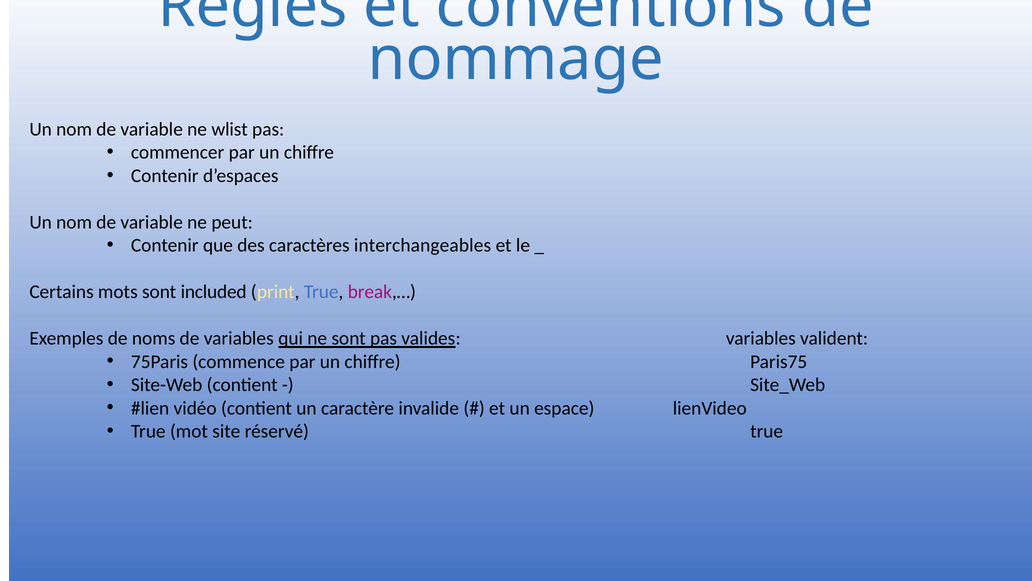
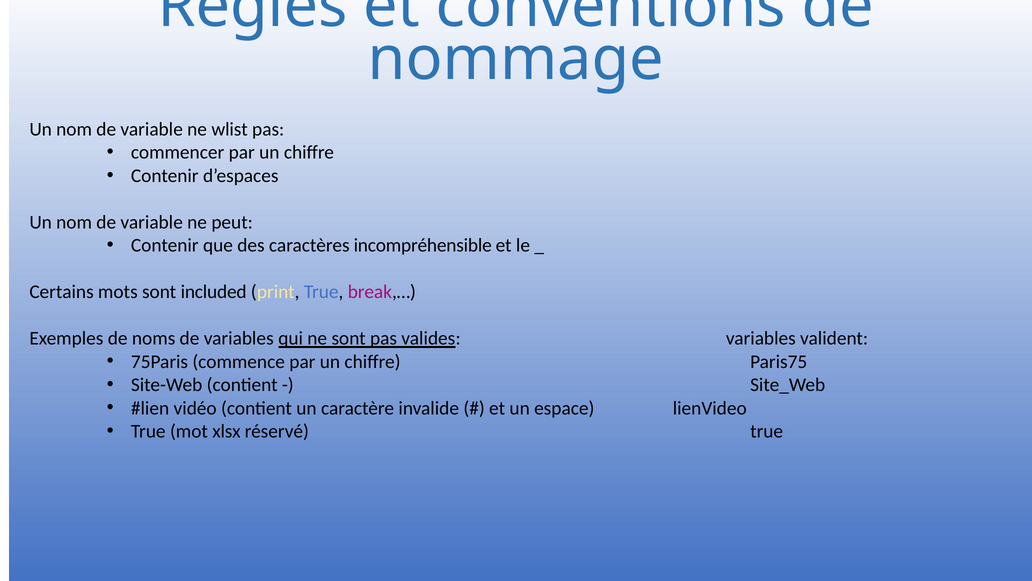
interchangeables: interchangeables -> incompréhensible
site: site -> xlsx
